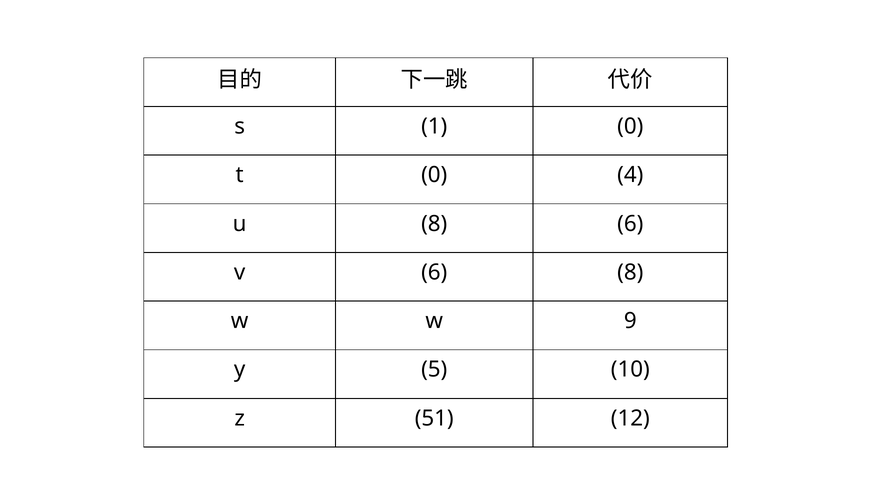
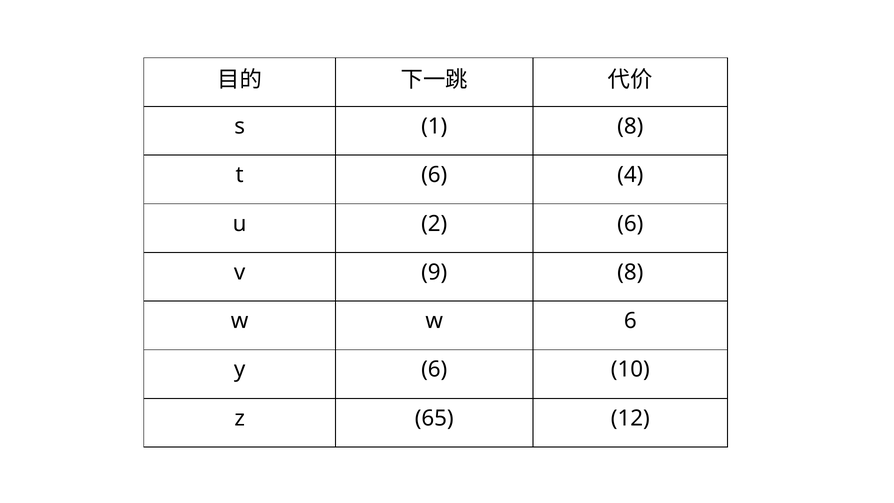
1 0: 0 -> 8
t 0: 0 -> 6
u 8: 8 -> 2
v 6: 6 -> 9
w 9: 9 -> 6
y 5: 5 -> 6
51: 51 -> 65
